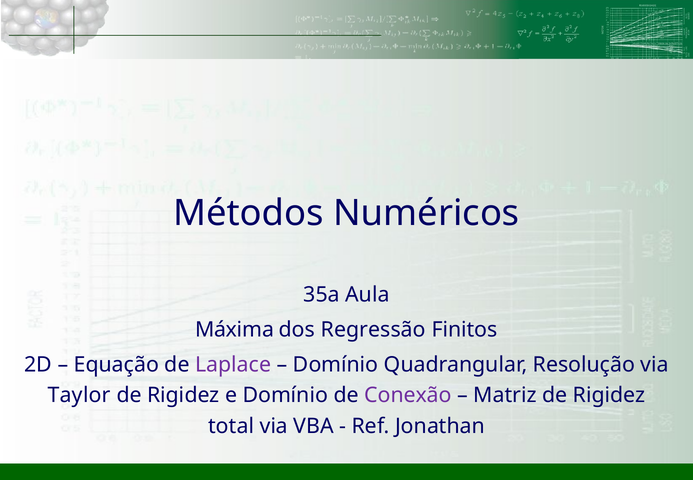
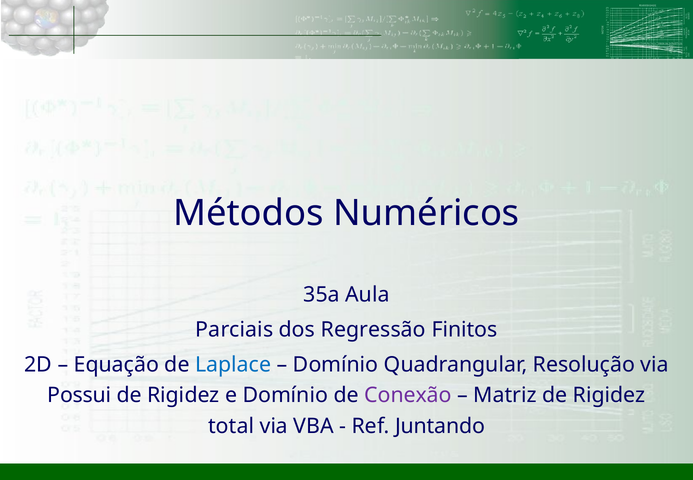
Máxima: Máxima -> Parciais
Laplace colour: purple -> blue
Taylor: Taylor -> Possui
Jonathan: Jonathan -> Juntando
